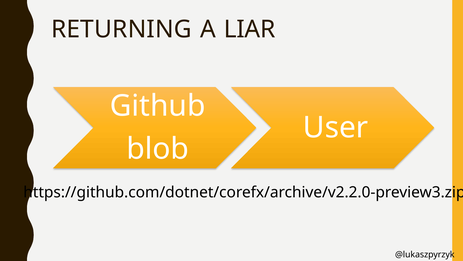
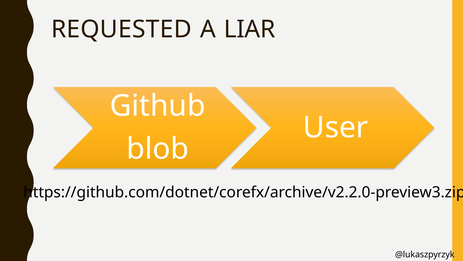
RETURNING: RETURNING -> REQUESTED
